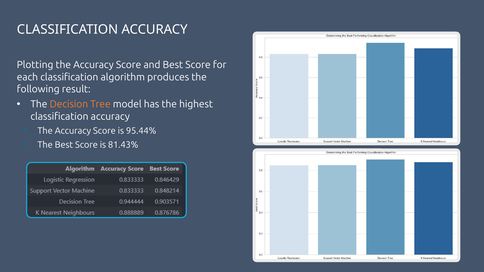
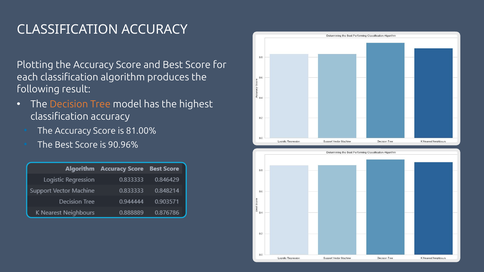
95.44%: 95.44% -> 81.00%
81.43%: 81.43% -> 90.96%
